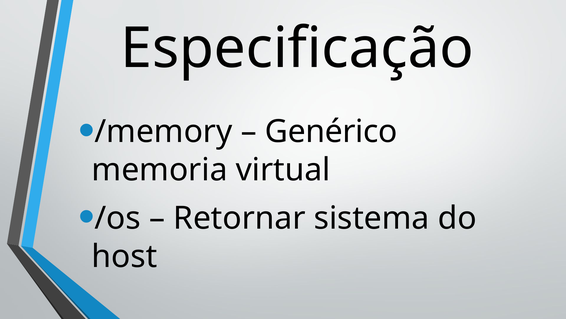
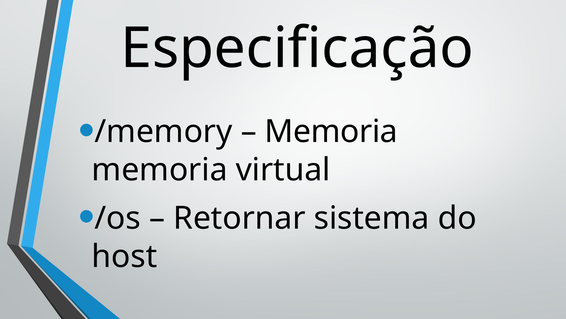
Genérico at (331, 131): Genérico -> Memoria
